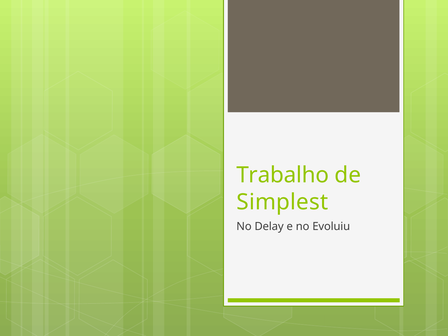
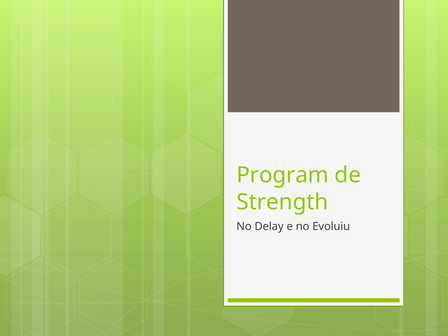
Trabalho: Trabalho -> Program
Simplest: Simplest -> Strength
